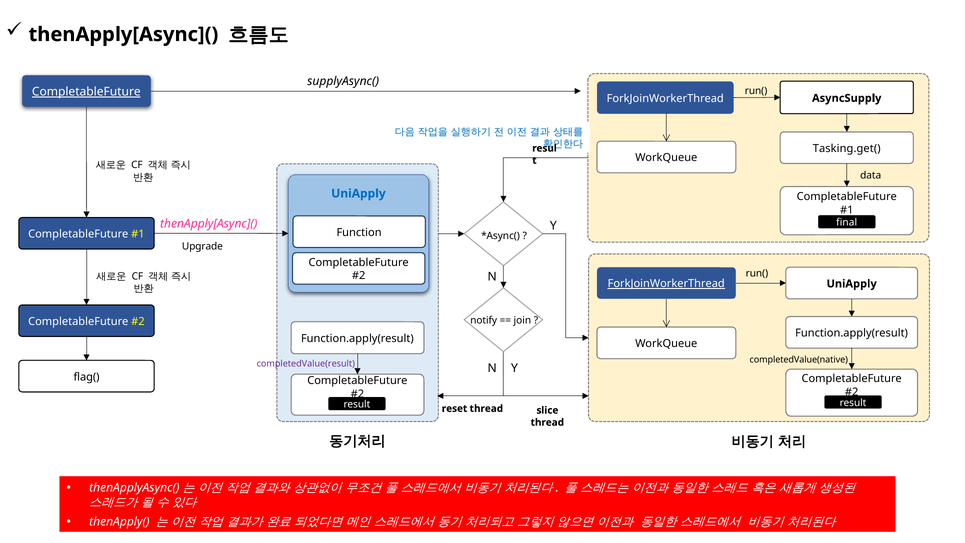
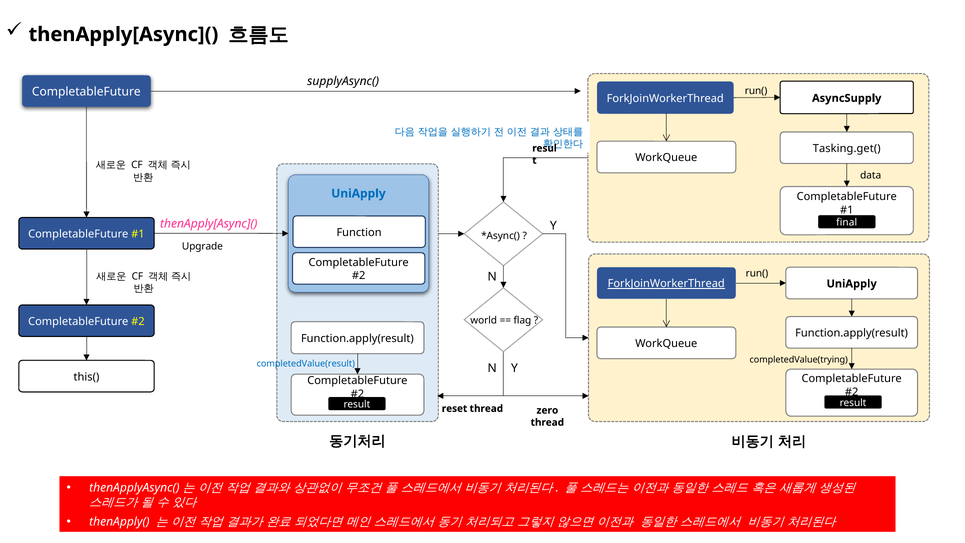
CompletableFuture at (86, 92) underline: present -> none
notify: notify -> world
join: join -> flag
completedValue(native: completedValue(native -> completedValue(trying
completedValue(result colour: purple -> blue
flag(: flag( -> this(
slice: slice -> zero
